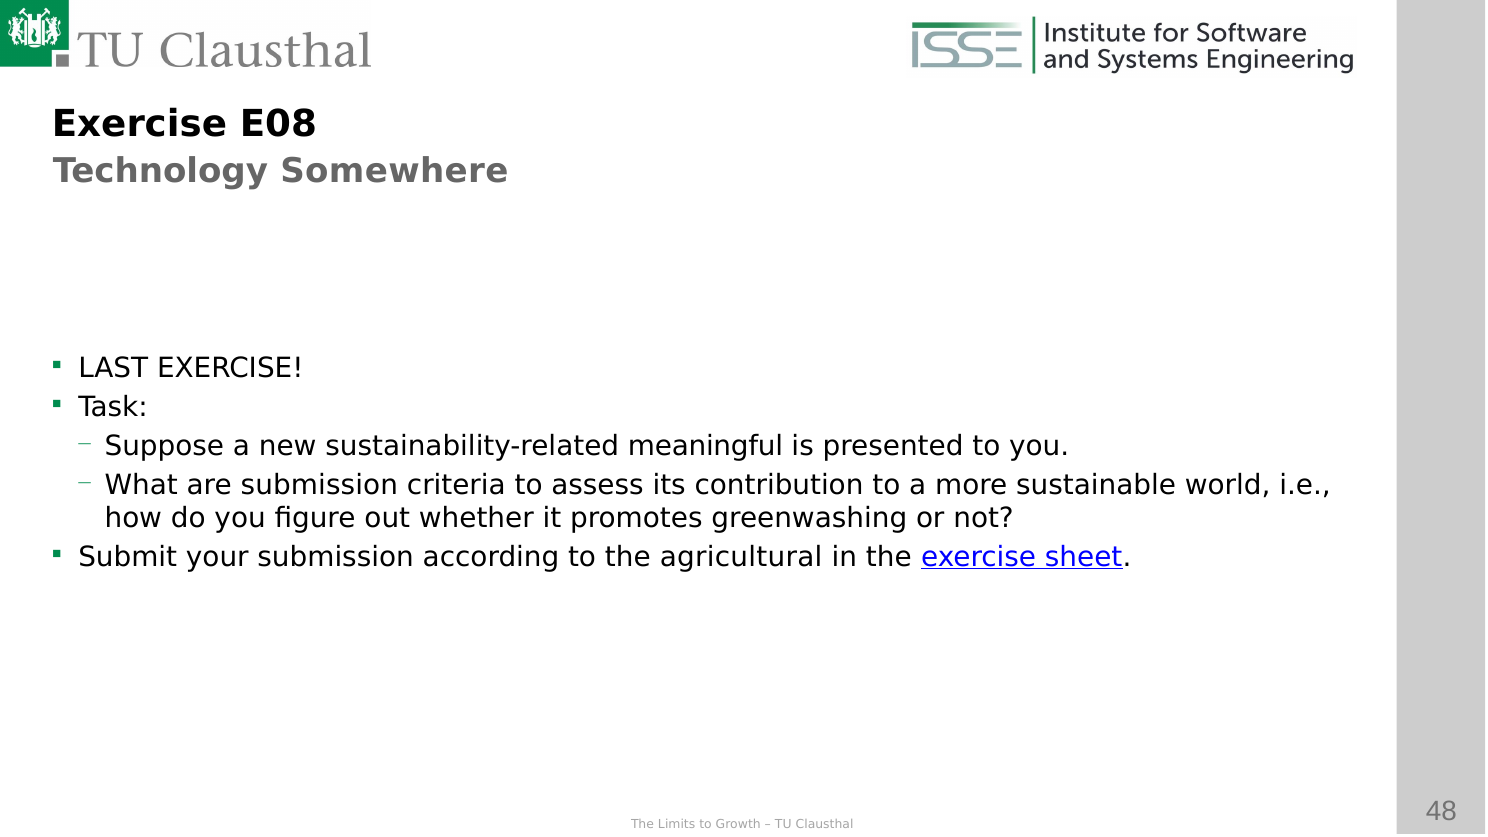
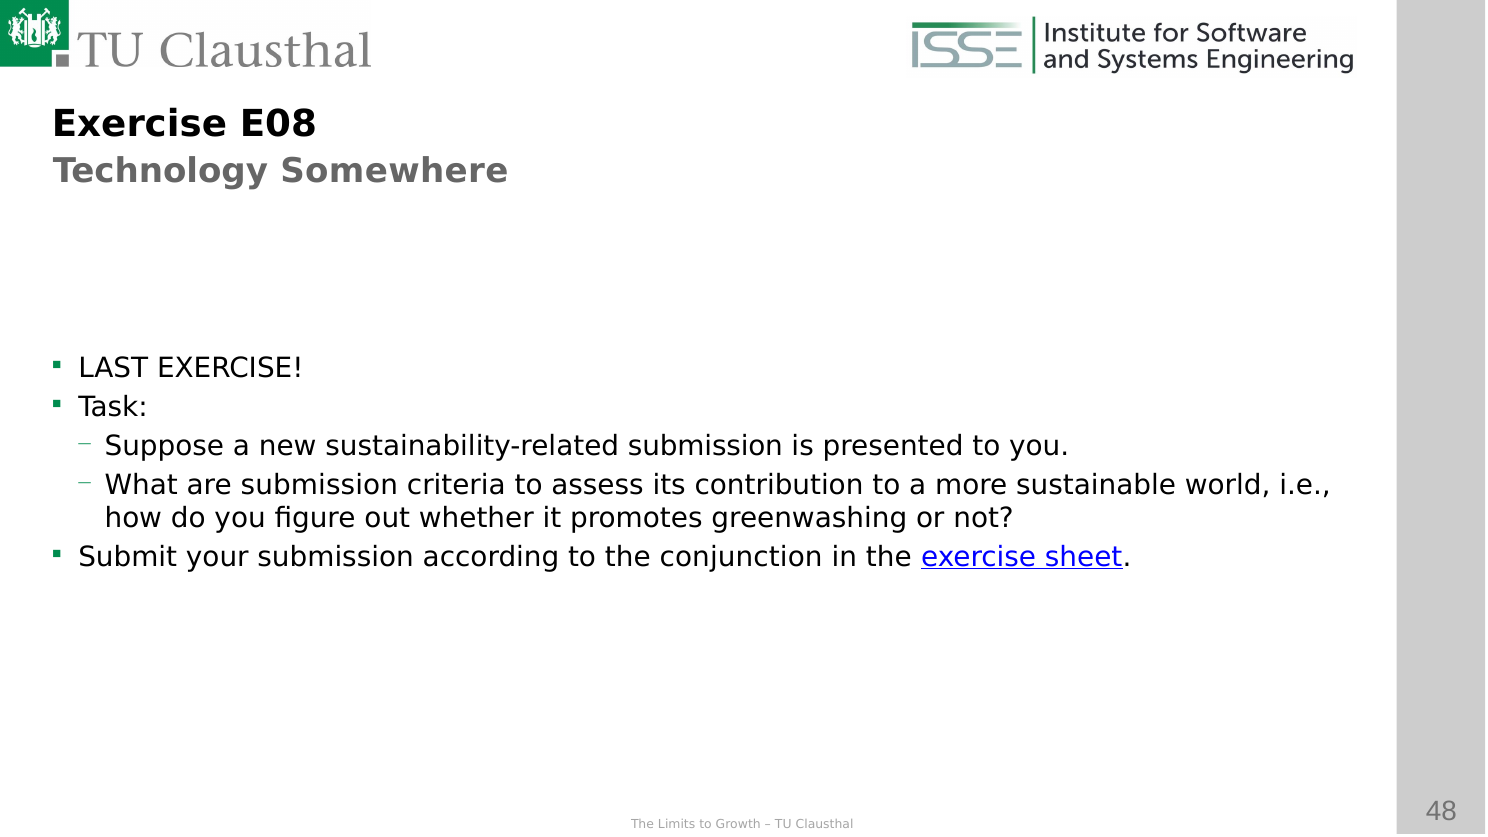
sustainability-related meaningful: meaningful -> submission
agricultural: agricultural -> conjunction
